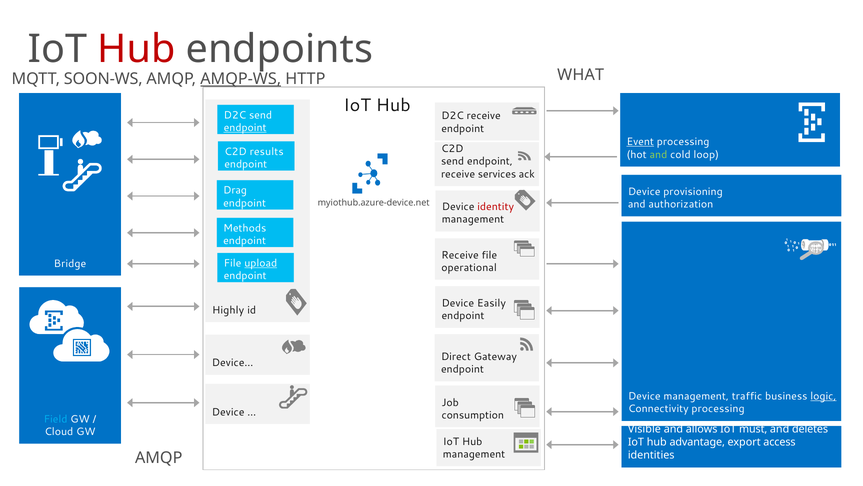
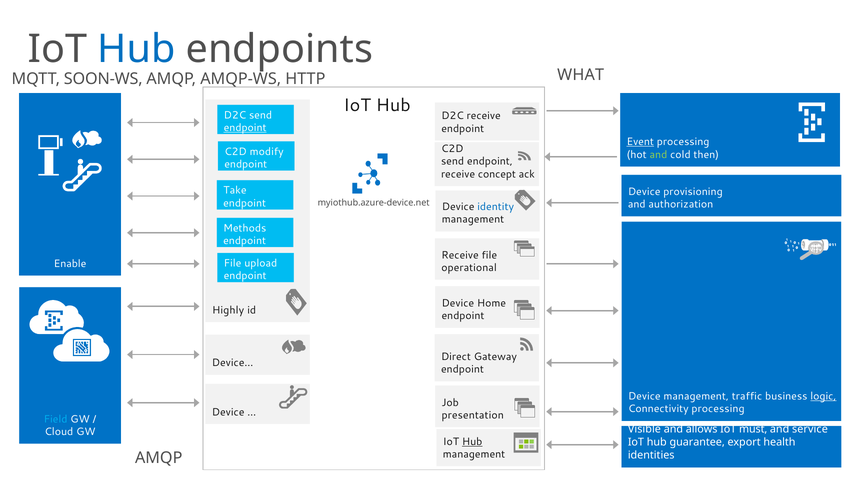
Hub at (136, 49) colour: red -> blue
AMQP-WS underline: present -> none
results: results -> modify
loop: loop -> then
services: services -> concept
Drag: Drag -> Take
identity colour: red -> blue
upload underline: present -> none
Bridge: Bridge -> Enable
Easily: Easily -> Home
consumption: consumption -> presentation
deletes: deletes -> service
Hub at (472, 441) underline: none -> present
advantage: advantage -> guarantee
access: access -> health
